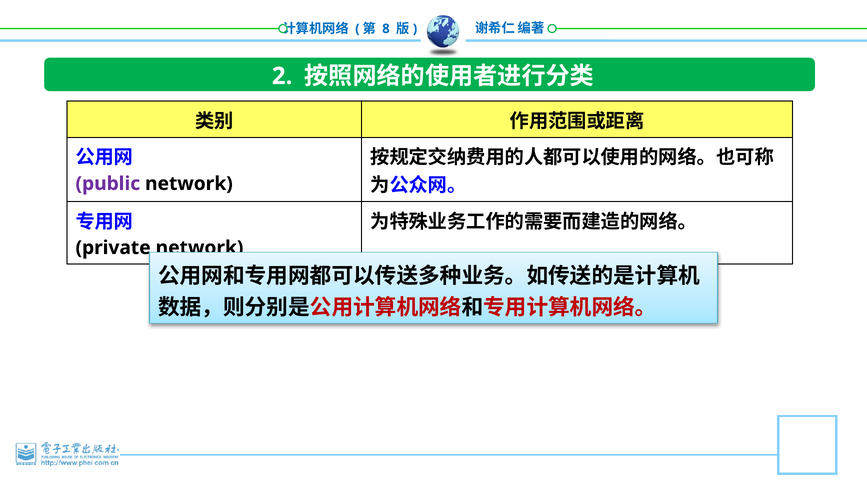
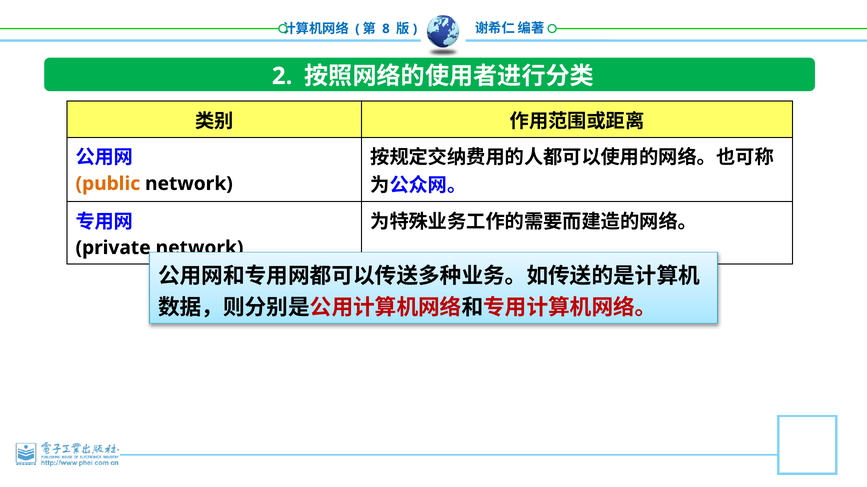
public colour: purple -> orange
